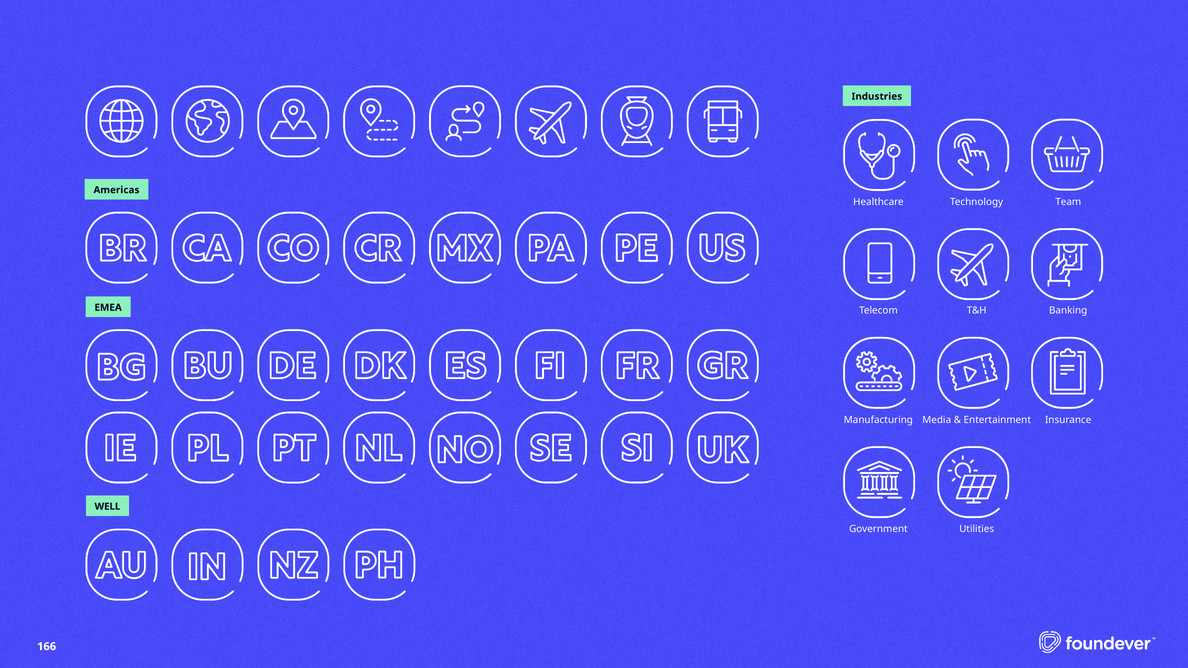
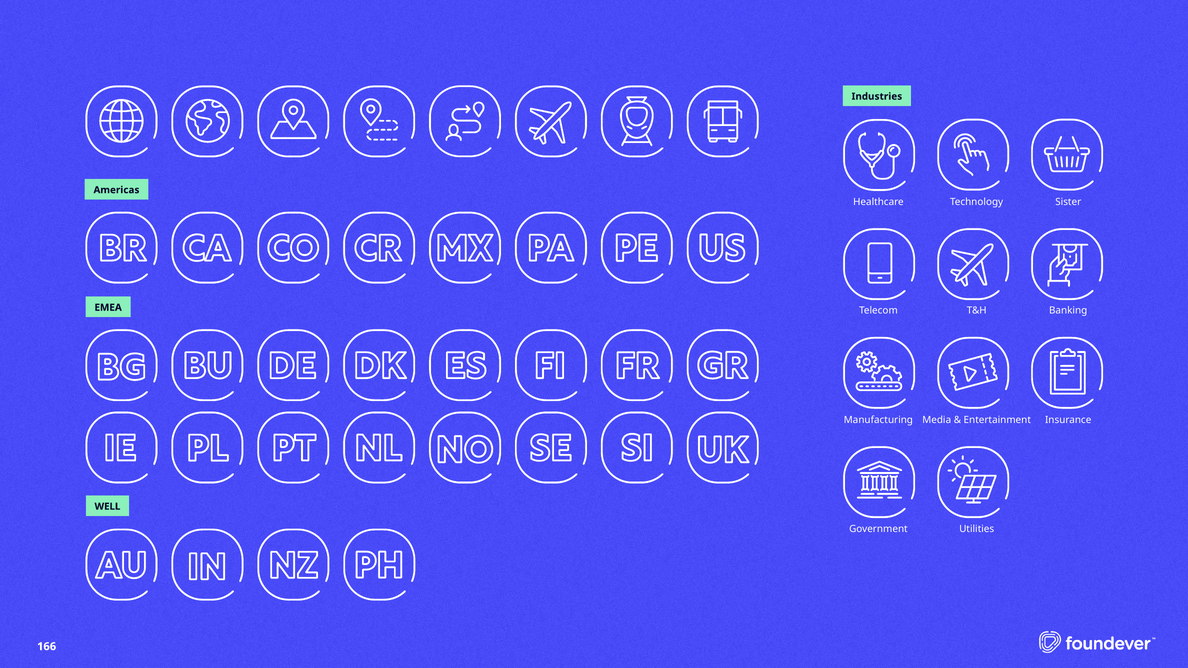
Team: Team -> Sister
